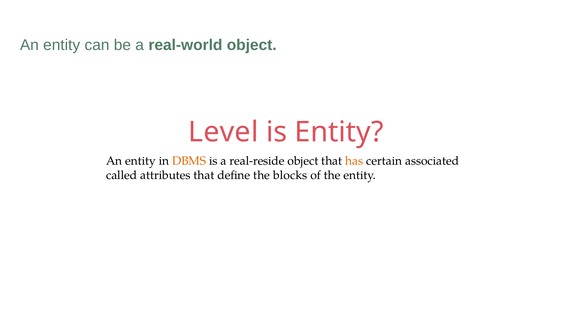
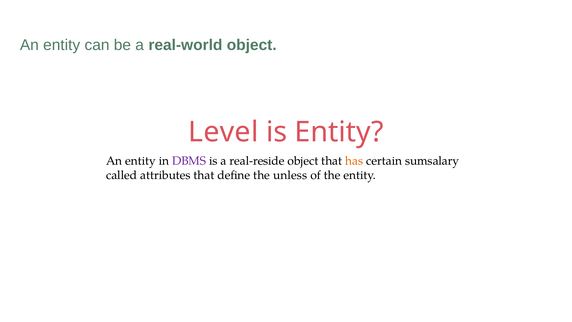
DBMS colour: orange -> purple
associated: associated -> sumsalary
blocks: blocks -> unless
